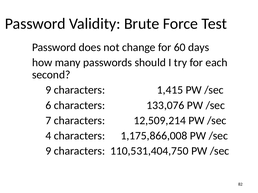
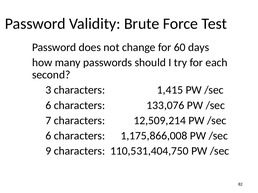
9 at (48, 90): 9 -> 3
4 at (48, 136): 4 -> 6
